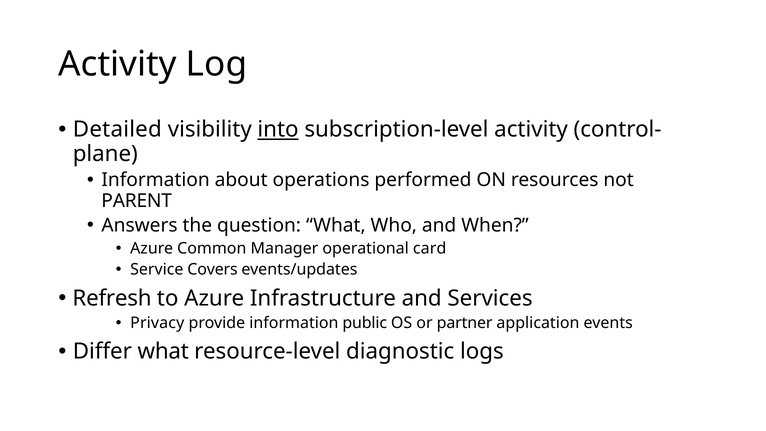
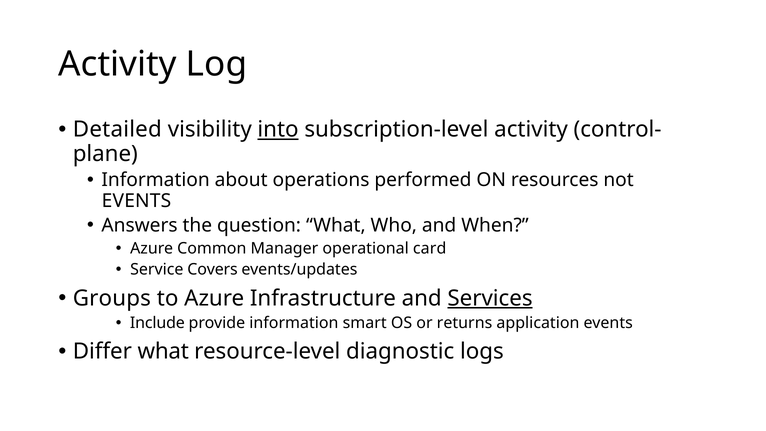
PARENT at (137, 201): PARENT -> EVENTS
Refresh: Refresh -> Groups
Services underline: none -> present
Privacy: Privacy -> Include
public: public -> smart
partner: partner -> returns
